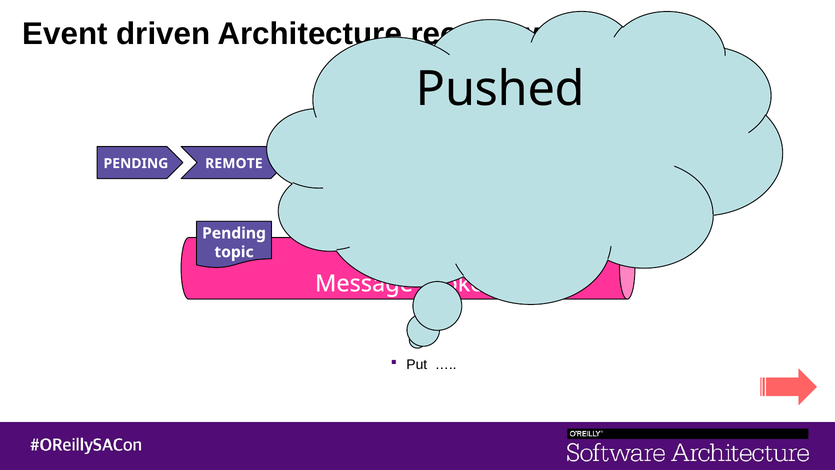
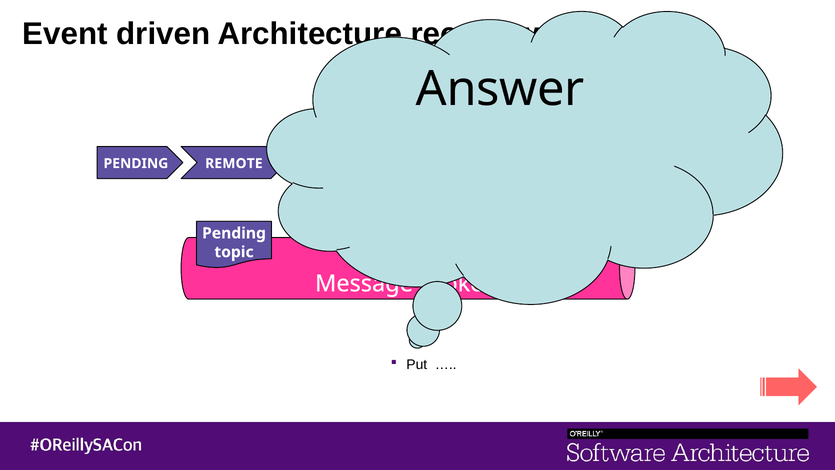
Pushed: Pushed -> Answer
